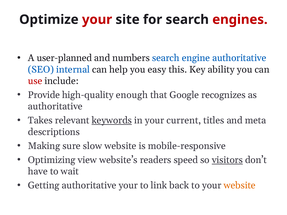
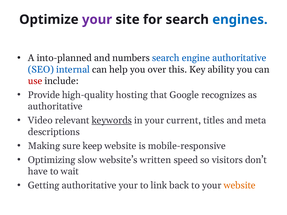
your at (97, 20) colour: red -> purple
engines colour: red -> blue
user-planned: user-planned -> into-planned
easy: easy -> over
enough: enough -> hosting
Takes: Takes -> Video
slow: slow -> keep
view: view -> slow
readers: readers -> written
visitors underline: present -> none
